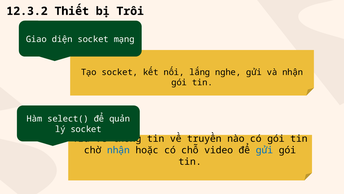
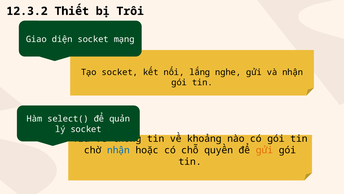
truyền: truyền -> khoảng
video: video -> quyền
gửi at (265, 150) colour: blue -> orange
